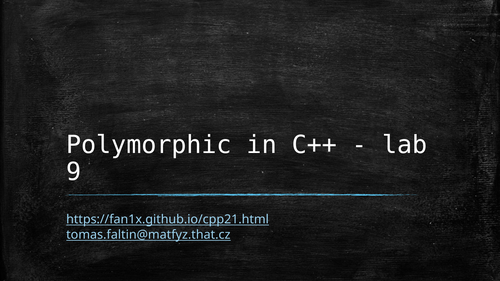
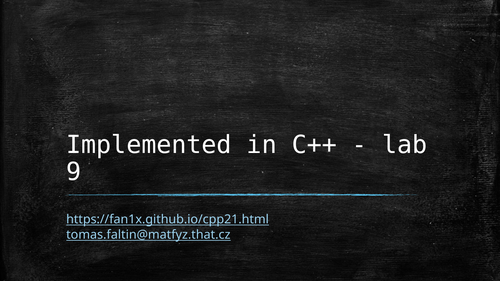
Polymorphic: Polymorphic -> Implemented
